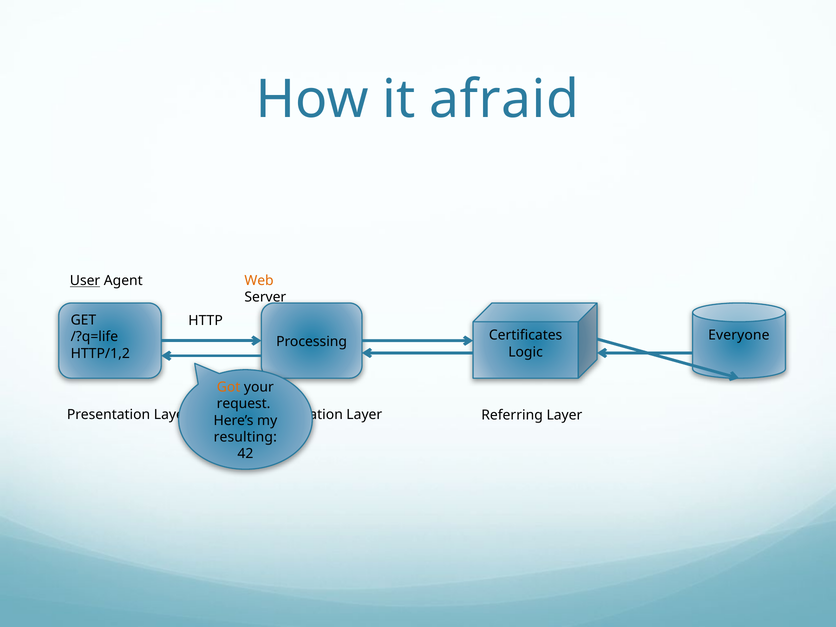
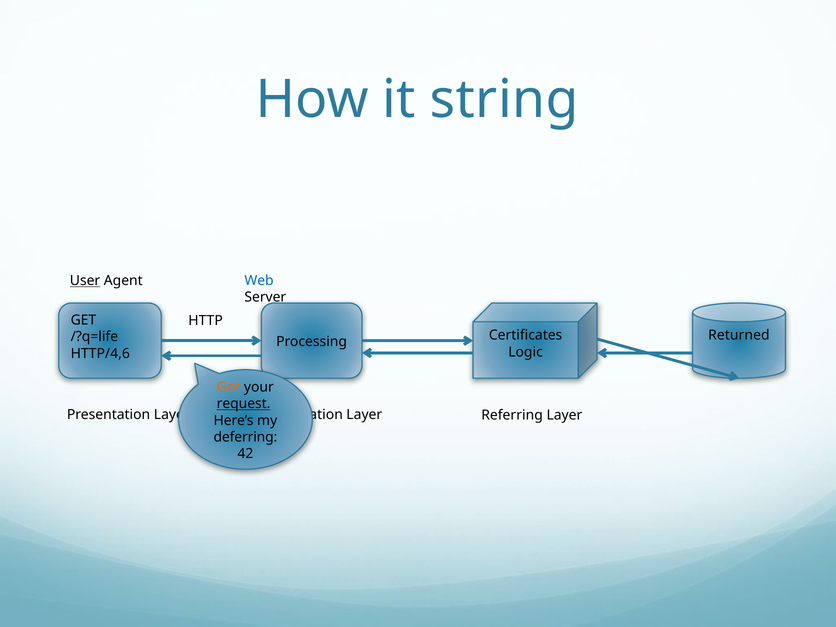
afraid: afraid -> string
Web colour: orange -> blue
Everyone: Everyone -> Returned
HTTP/1,2: HTTP/1,2 -> HTTP/4,6
request underline: none -> present
resulting: resulting -> deferring
